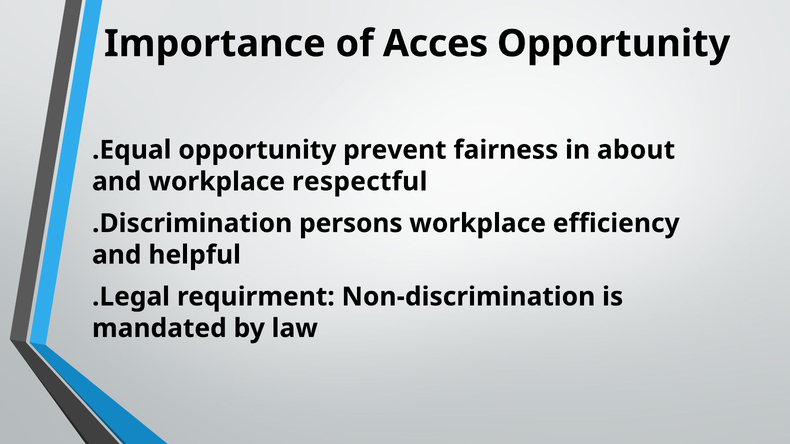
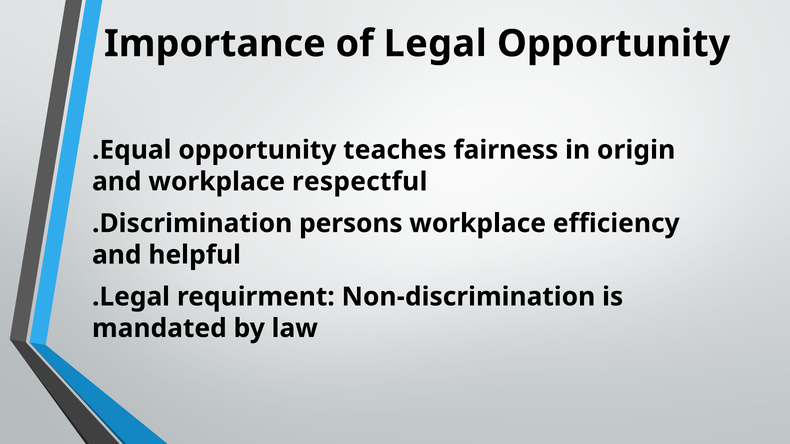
Acces: Acces -> Legal
prevent: prevent -> teaches
about: about -> origin
